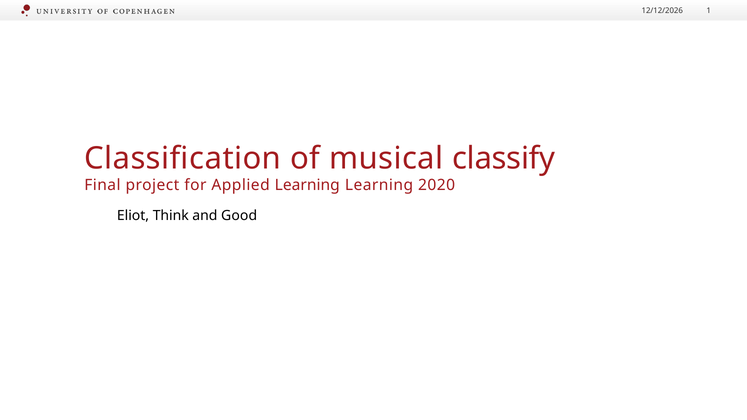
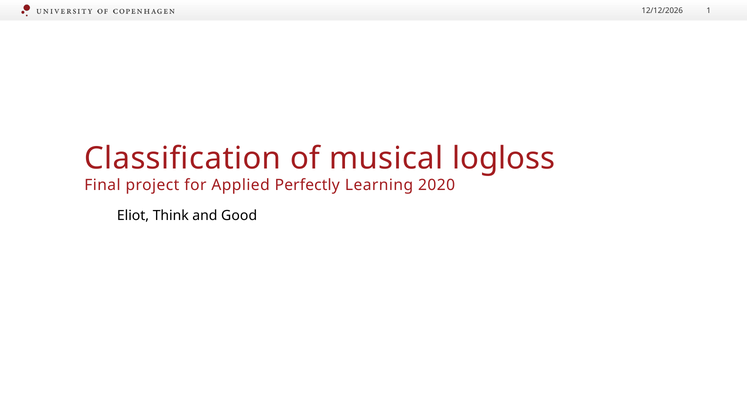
classify: classify -> logloss
Applied Learning: Learning -> Perfectly
